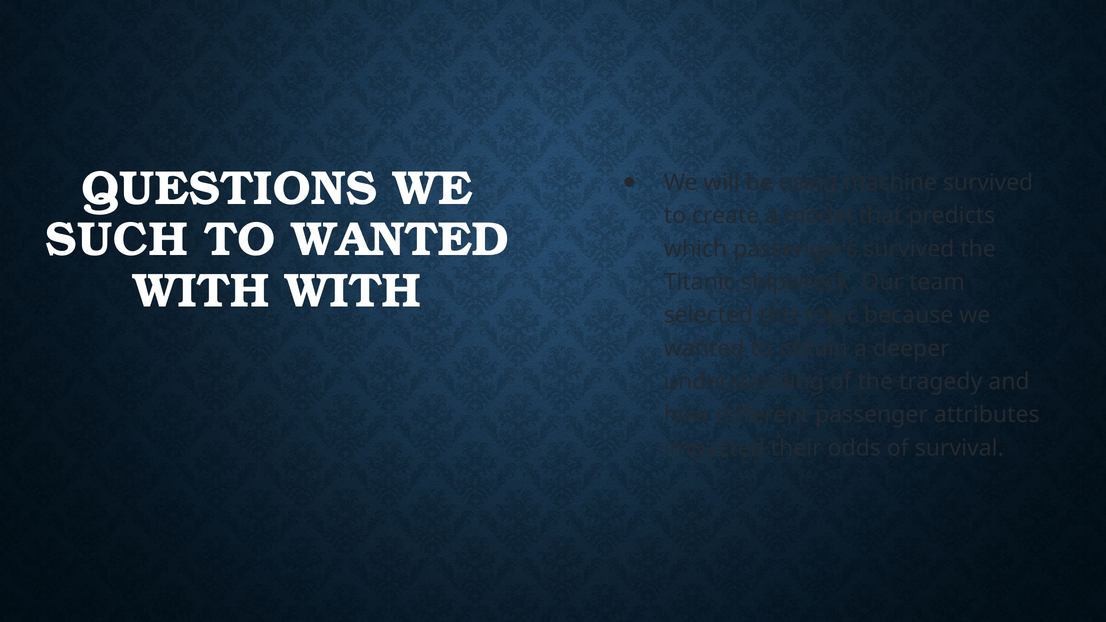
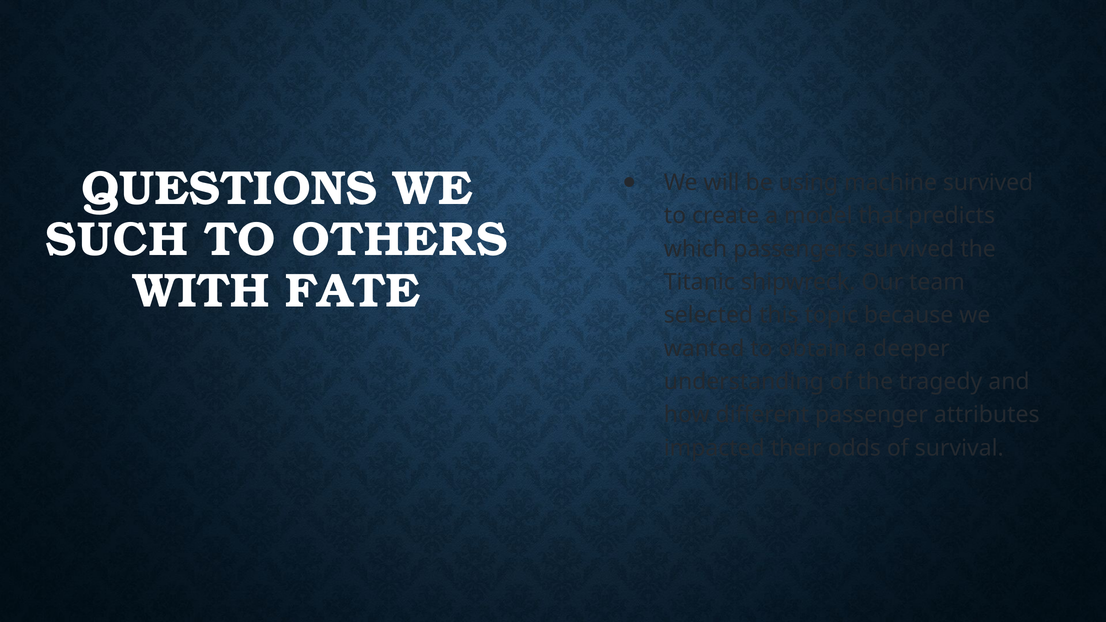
TO WANTED: WANTED -> OTHERS
WITH WITH: WITH -> FATE
